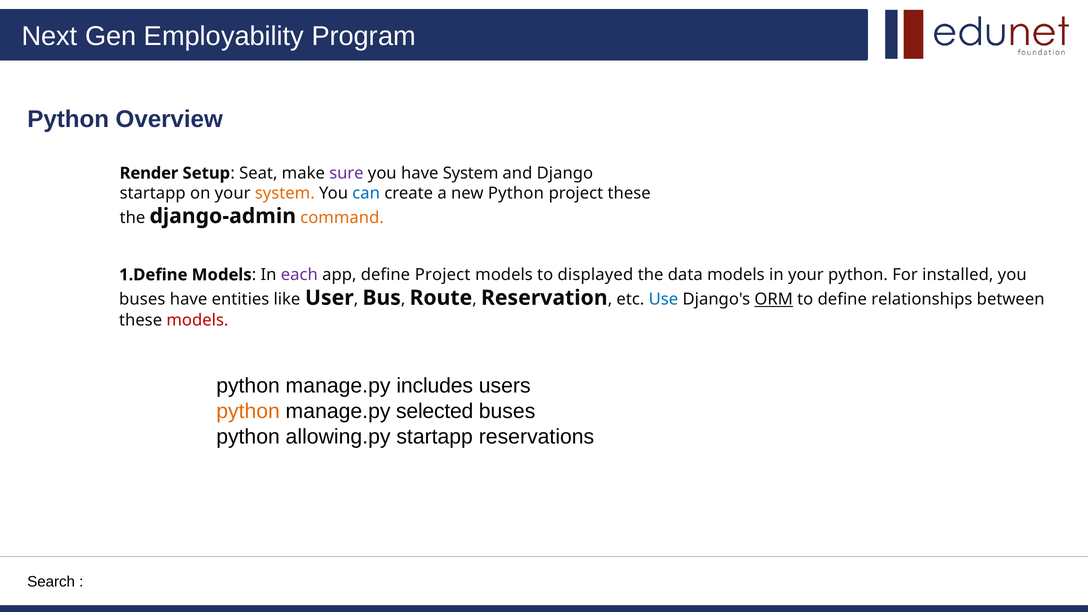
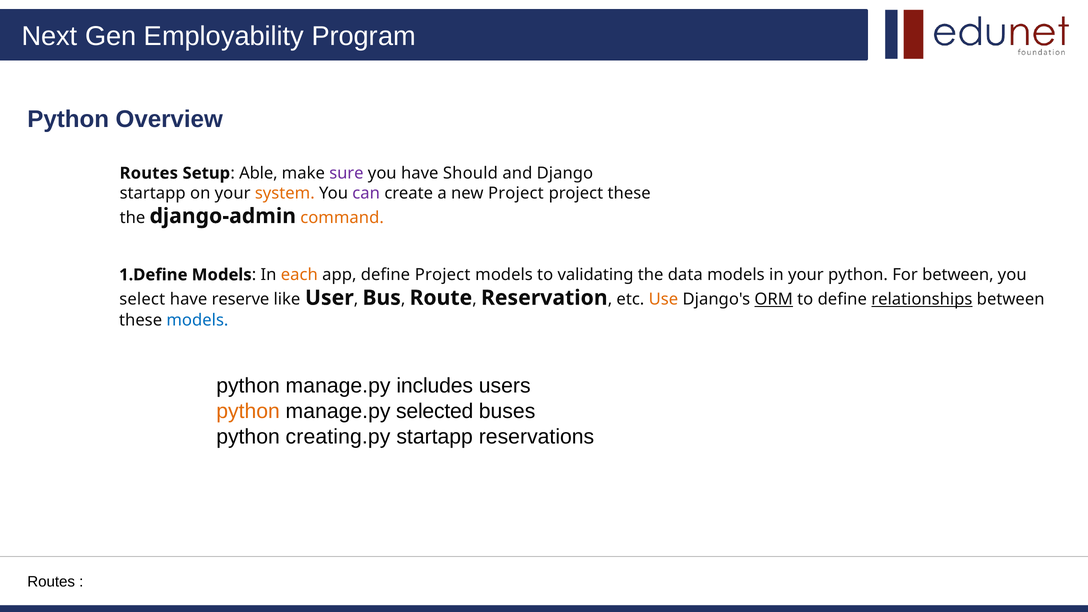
Render at (149, 173): Render -> Routes
Seat: Seat -> Able
have System: System -> Should
can colour: blue -> purple
new Python: Python -> Project
each colour: purple -> orange
displayed: displayed -> validating
For installed: installed -> between
buses at (142, 299): buses -> select
entities: entities -> reserve
Use colour: blue -> orange
relationships underline: none -> present
models at (197, 320) colour: red -> blue
allowing.py: allowing.py -> creating.py
Search at (51, 582): Search -> Routes
